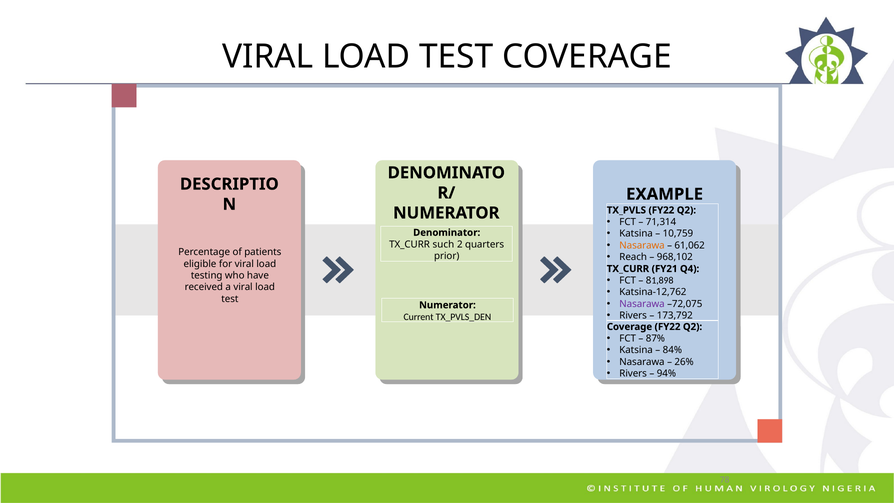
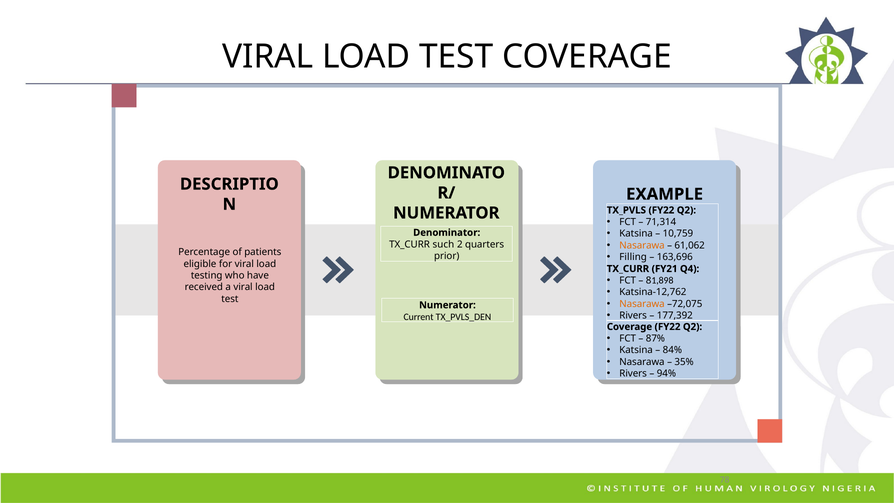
Reach: Reach -> Filling
968,102: 968,102 -> 163,696
Nasarawa at (642, 304) colour: purple -> orange
173,792: 173,792 -> 177,392
26%: 26% -> 35%
